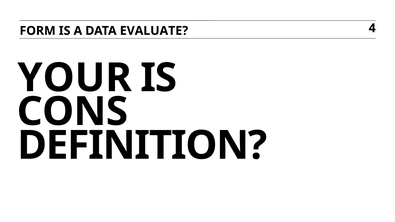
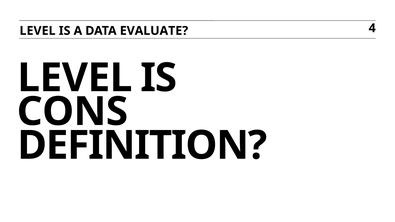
FORM at (38, 31): FORM -> LEVEL
YOUR at (75, 78): YOUR -> LEVEL
